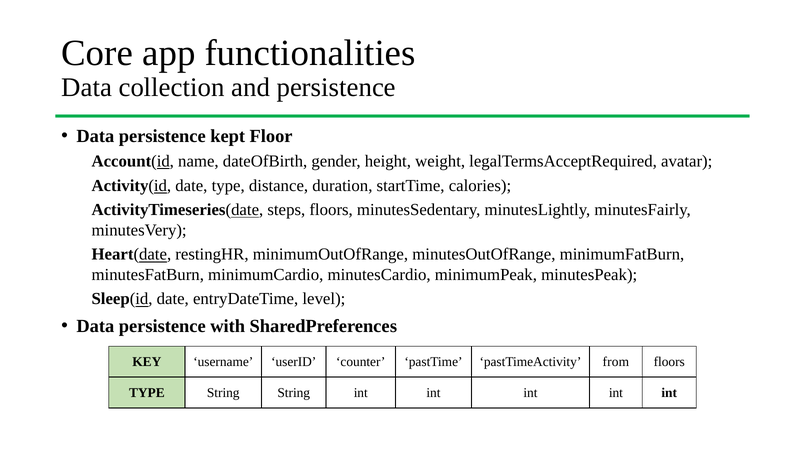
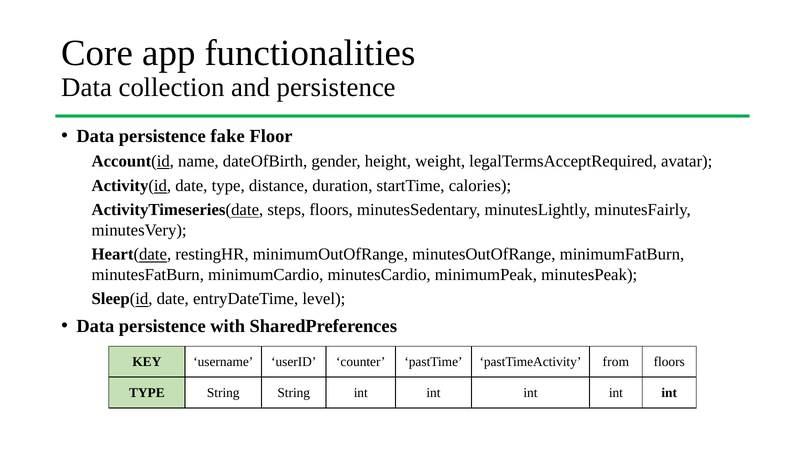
kept: kept -> fake
